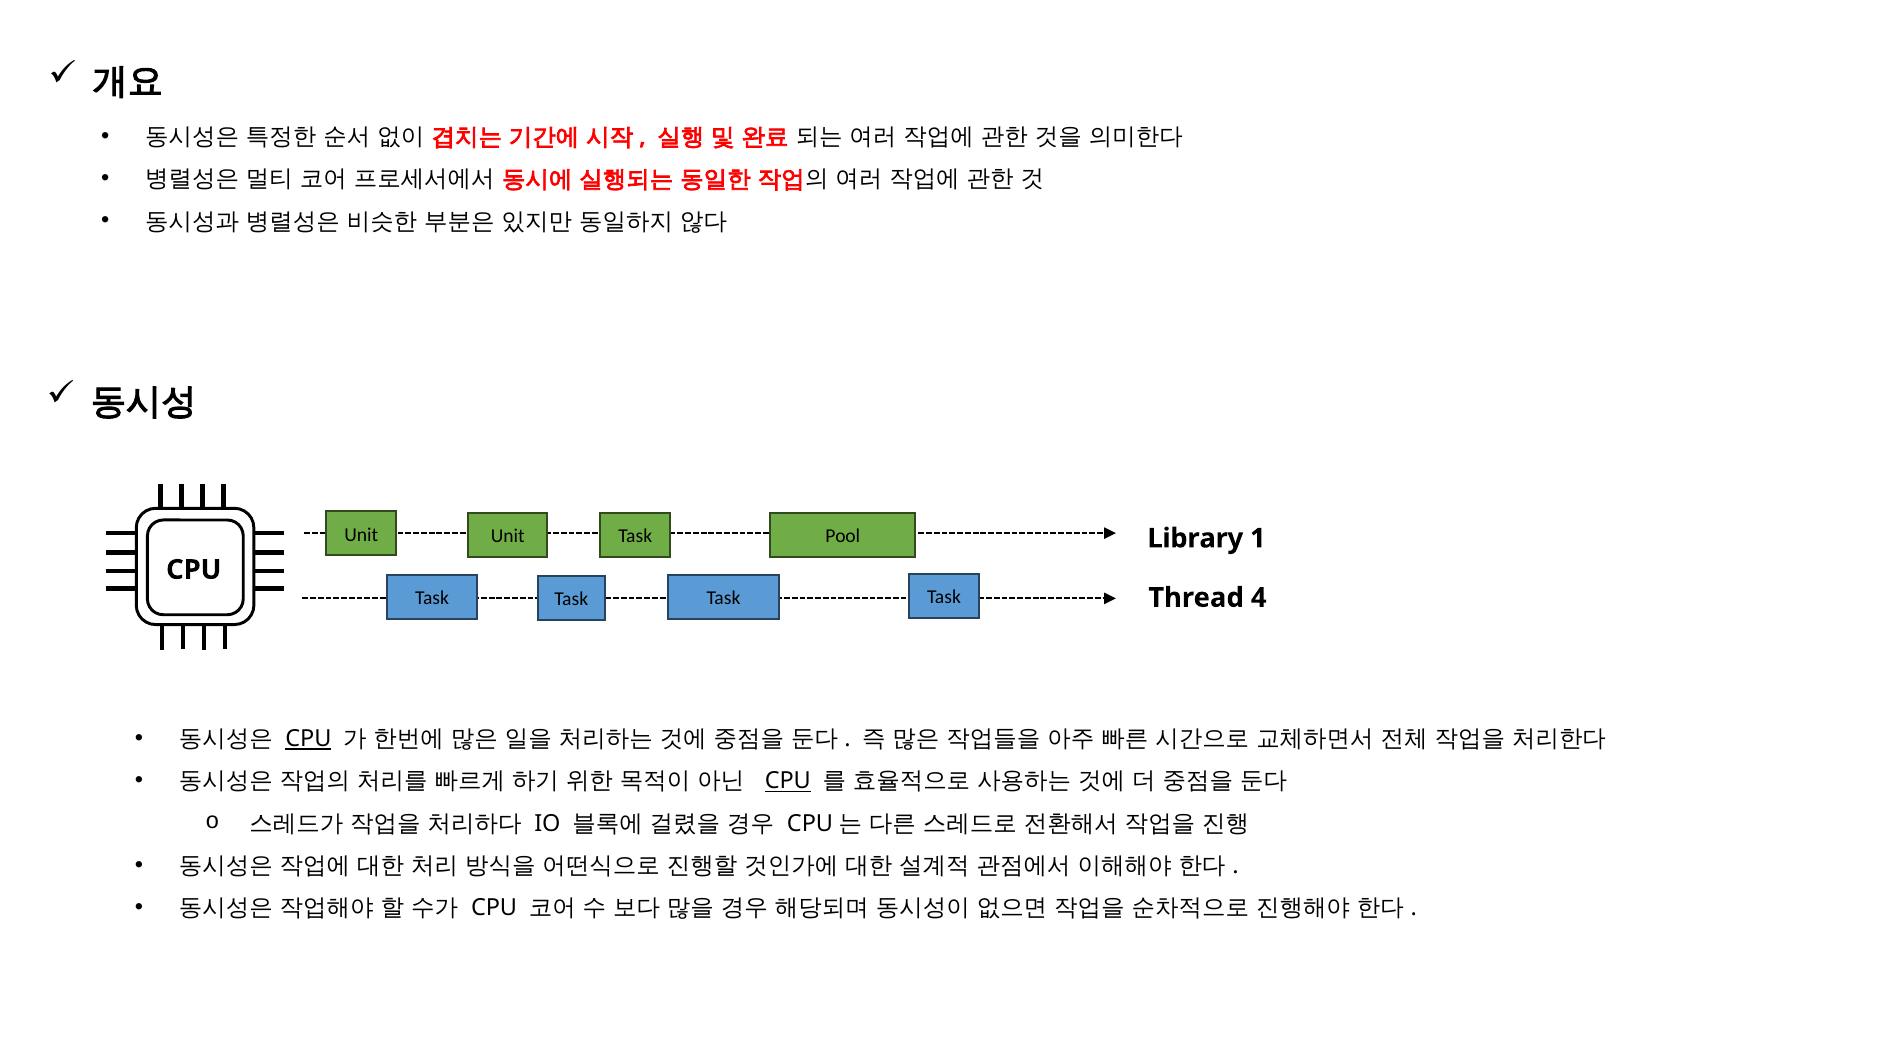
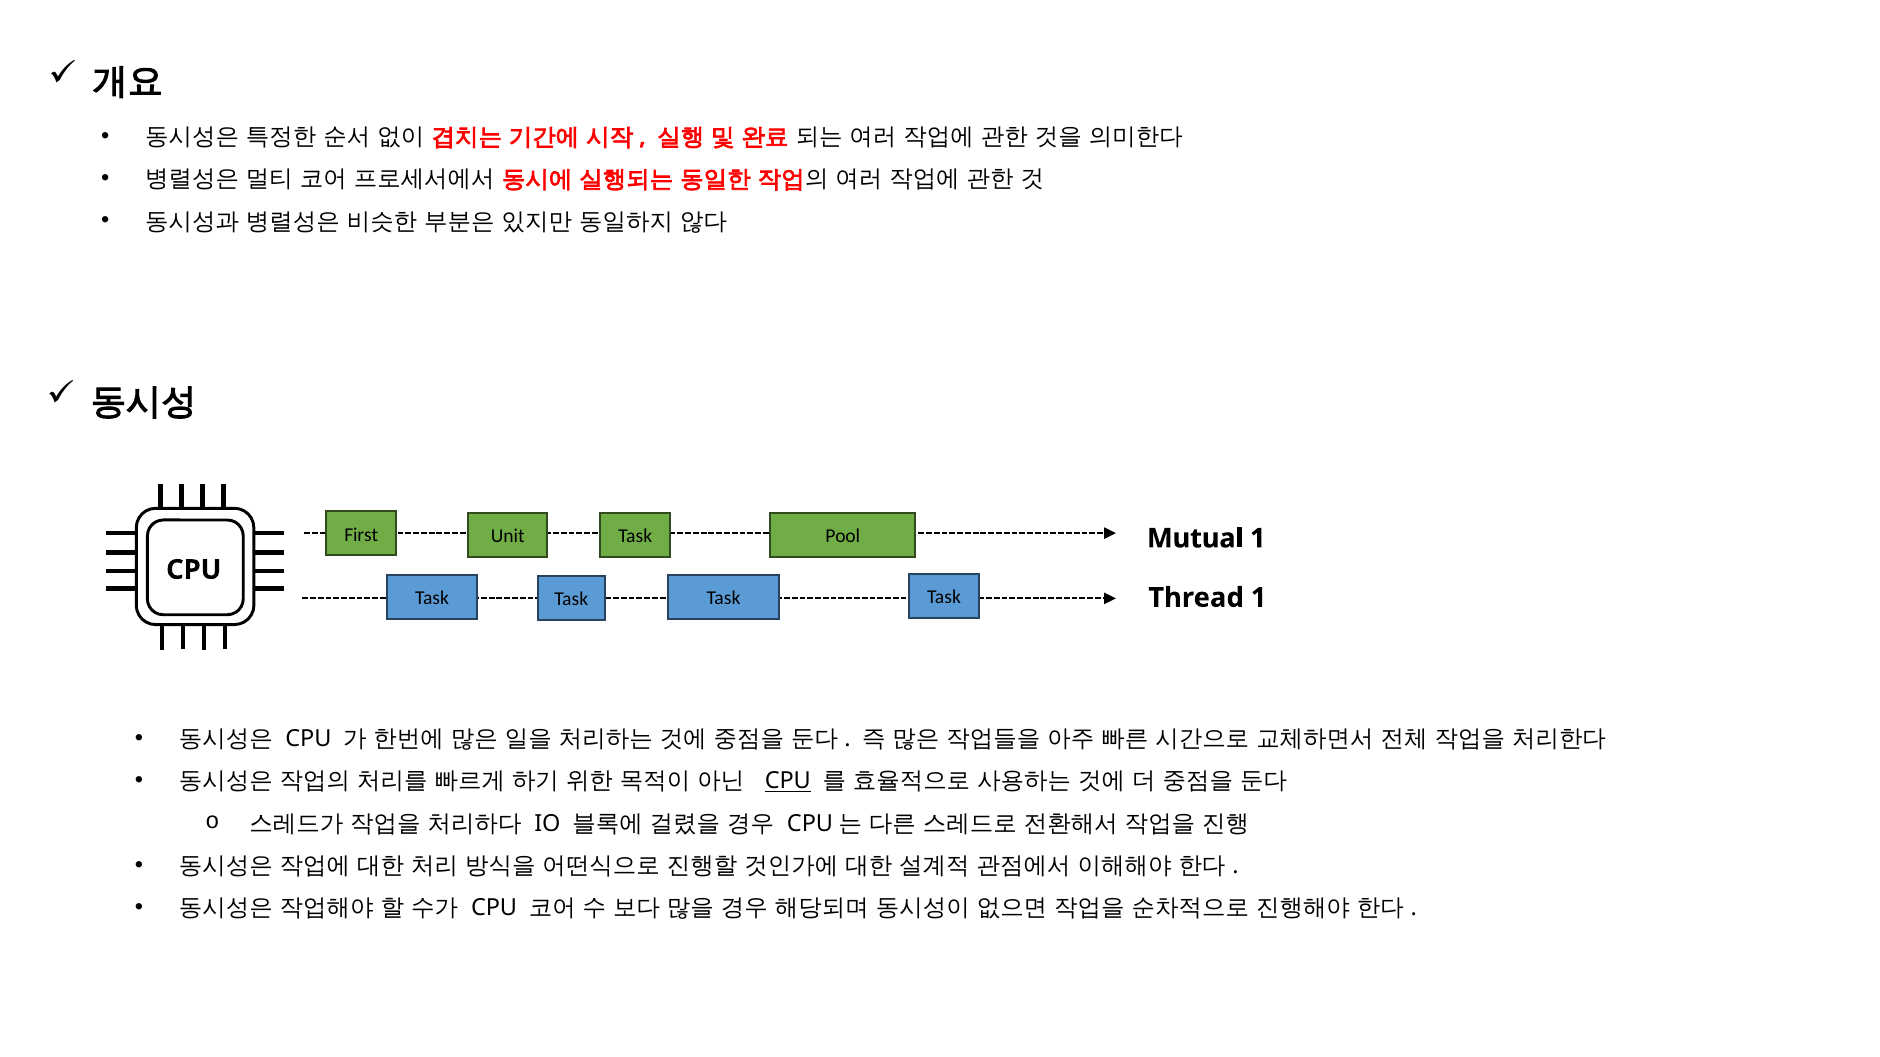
Unit at (361, 535): Unit -> First
Library: Library -> Mutual
Thread 4: 4 -> 1
CPU at (308, 739) underline: present -> none
